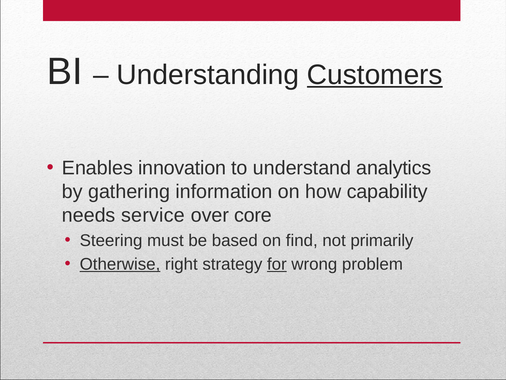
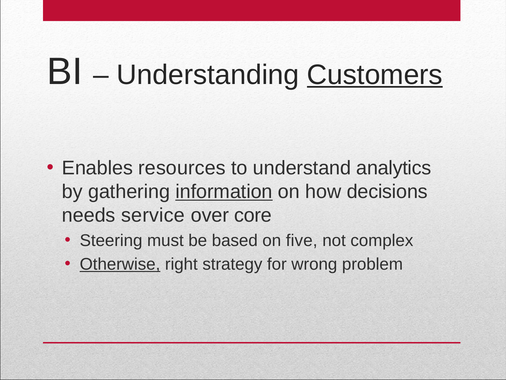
innovation: innovation -> resources
information underline: none -> present
capability: capability -> decisions
find: find -> five
primarily: primarily -> complex
for underline: present -> none
